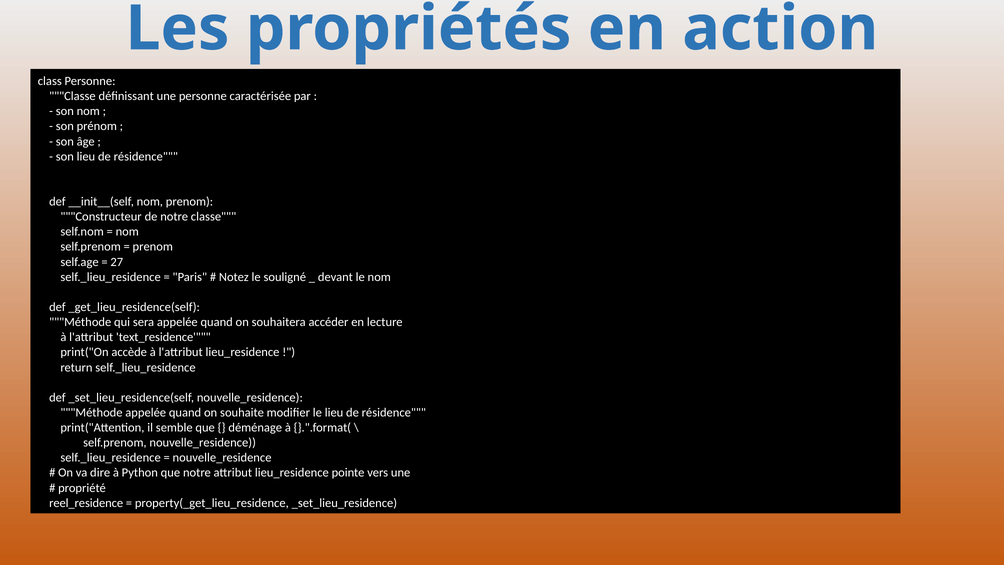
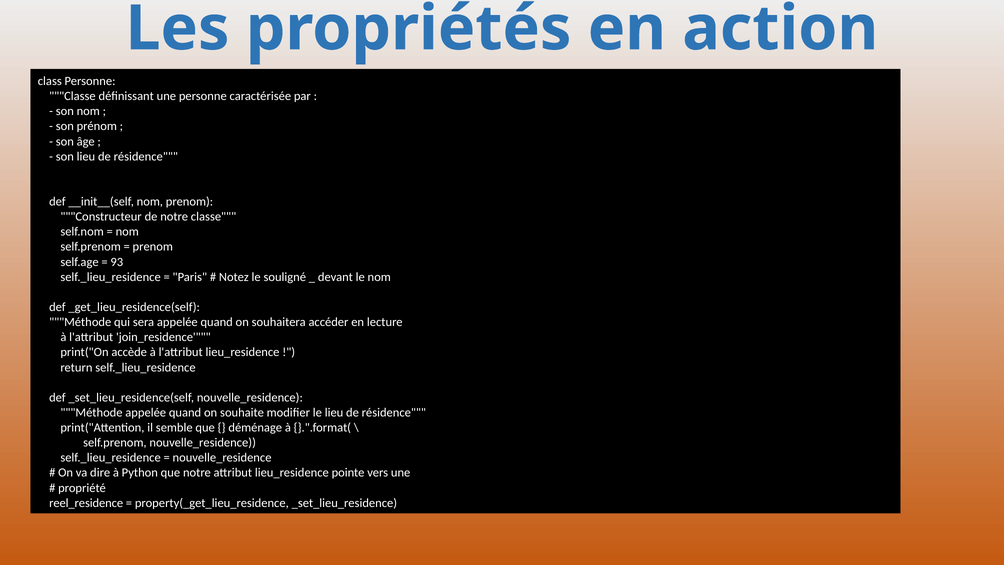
27: 27 -> 93
text_residence: text_residence -> join_residence
